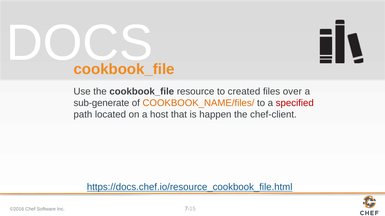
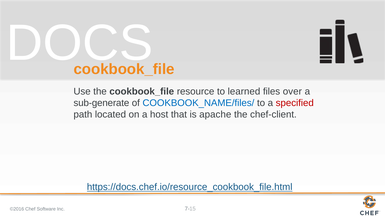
created: created -> learned
COOKBOOK_NAME/files/ colour: orange -> blue
happen: happen -> apache
